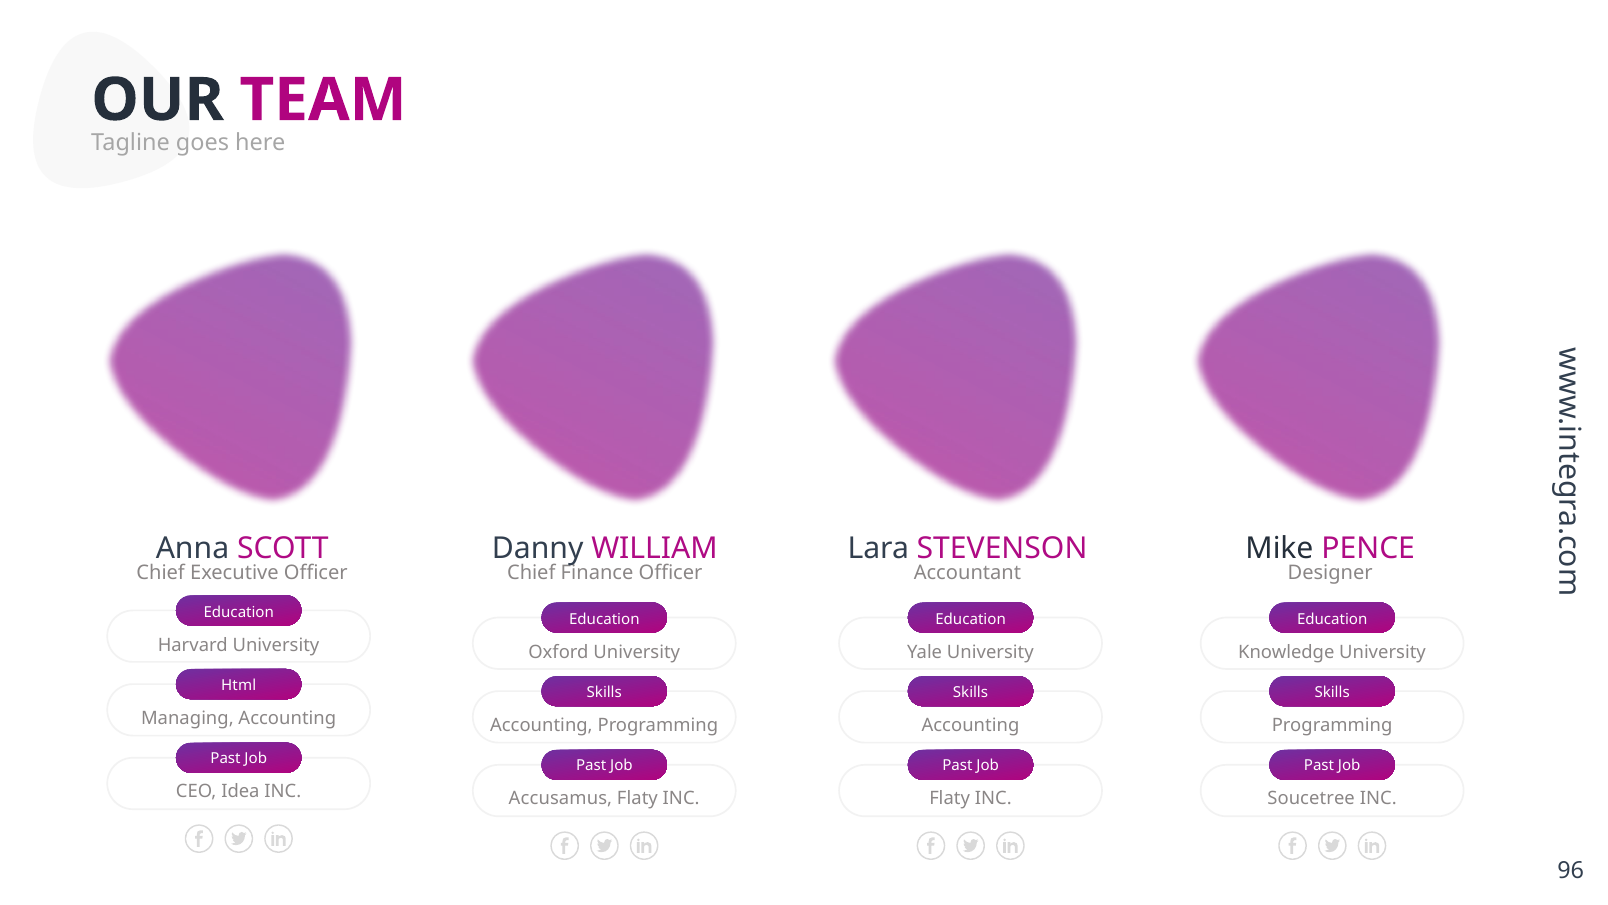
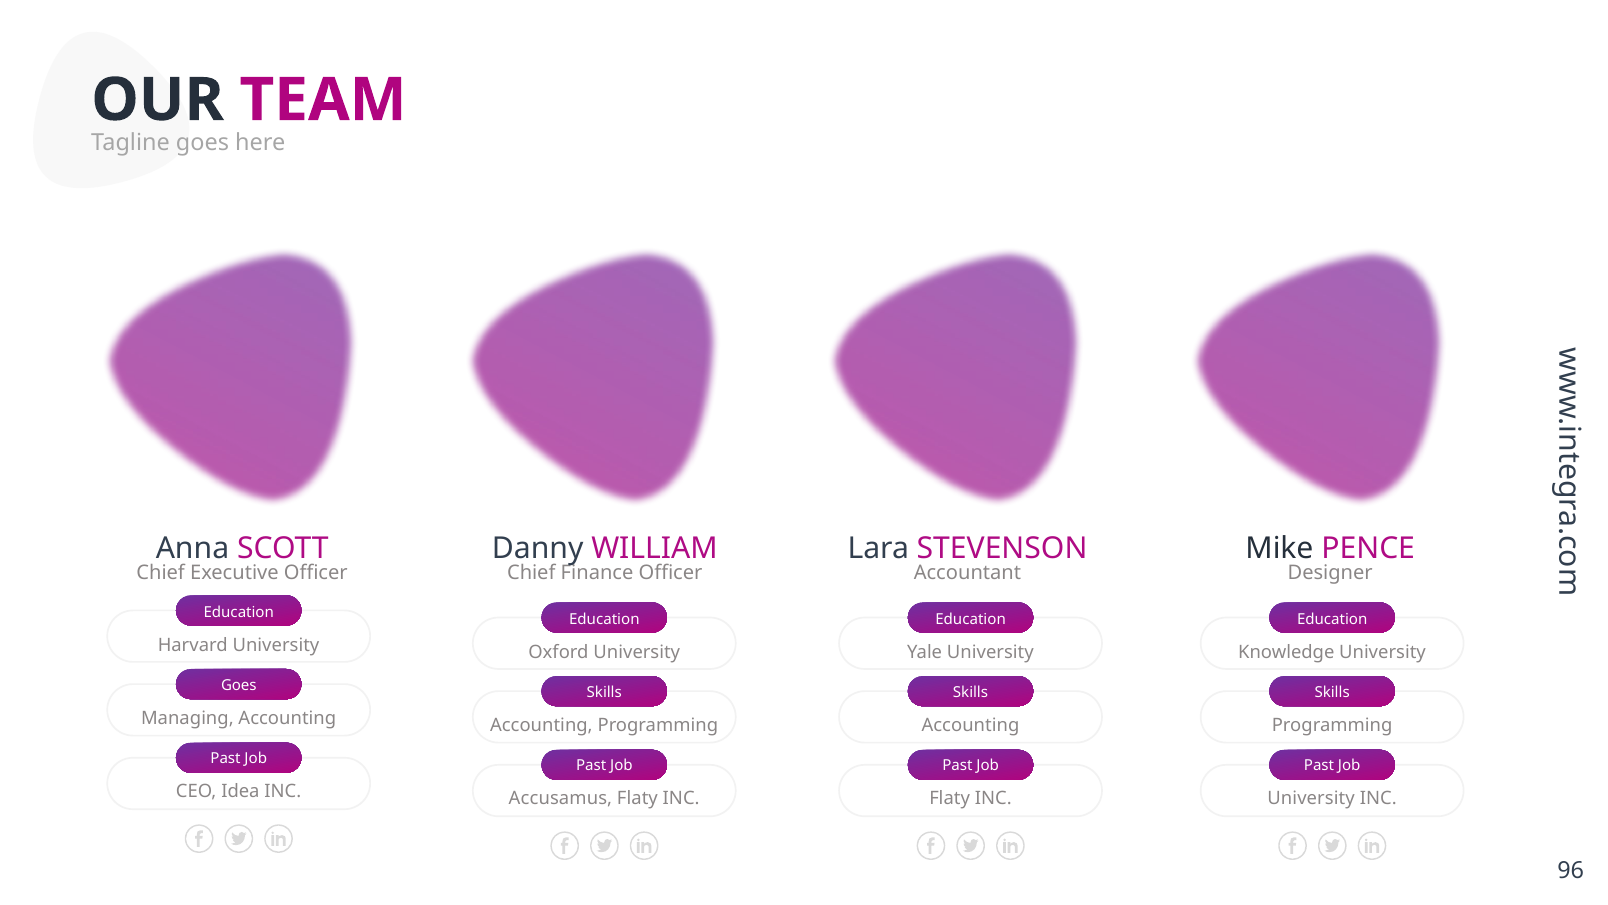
Html at (239, 685): Html -> Goes
Soucetree at (1311, 798): Soucetree -> University
